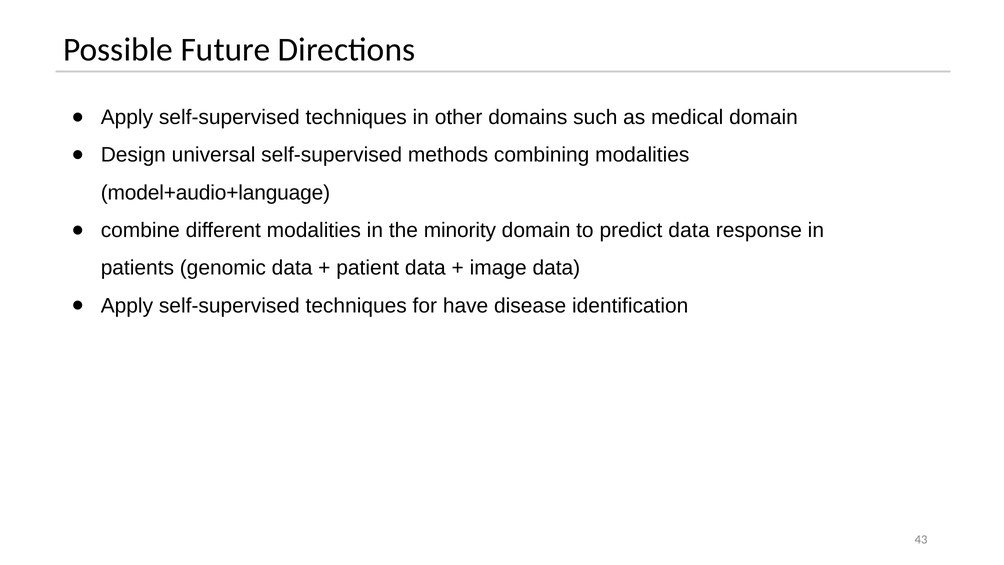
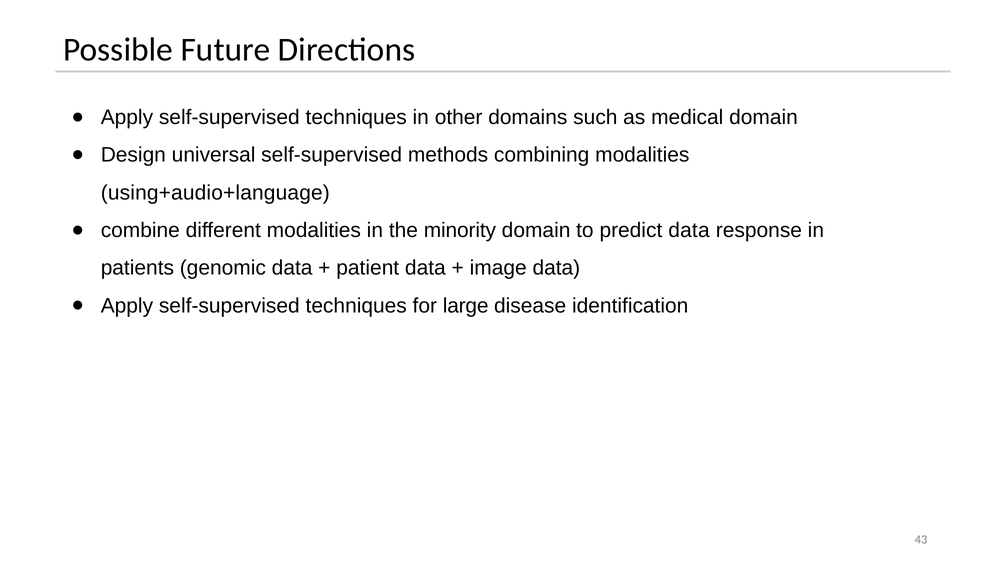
model+audio+language: model+audio+language -> using+audio+language
have: have -> large
